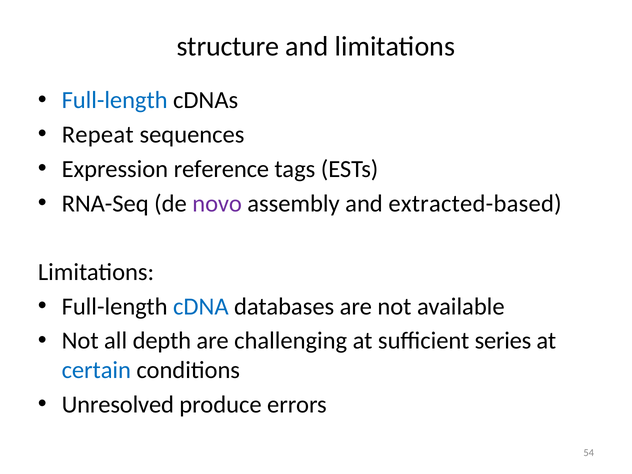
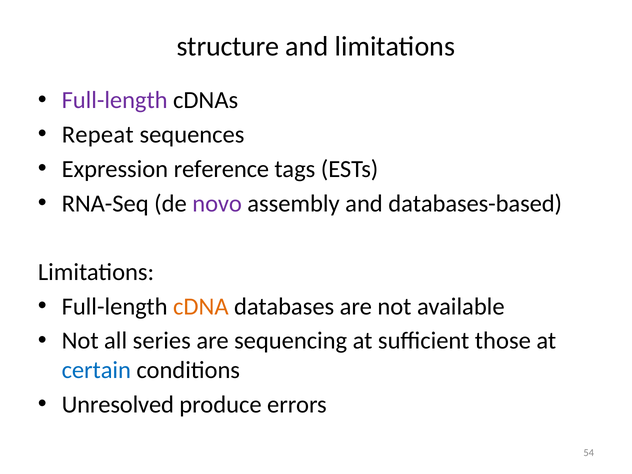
Full-length at (115, 100) colour: blue -> purple
extracted-based: extracted-based -> databases-based
cDNA colour: blue -> orange
depth: depth -> series
challenging: challenging -> sequencing
series: series -> those
